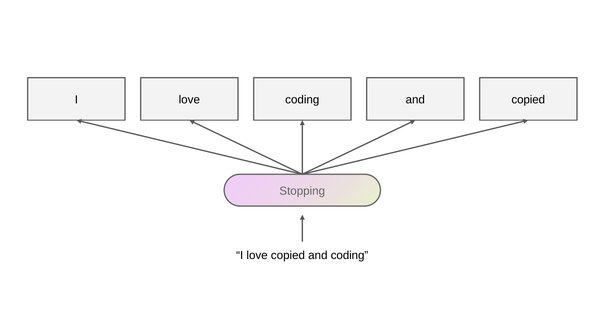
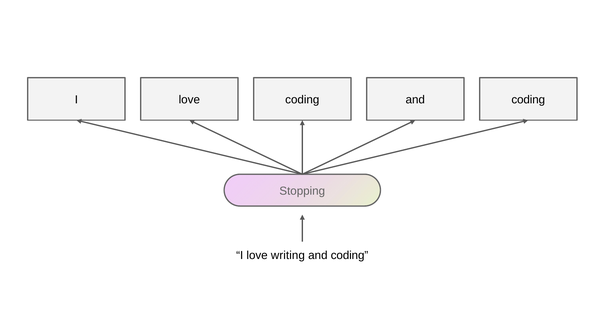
coding and copied: copied -> coding
love copied: copied -> writing
